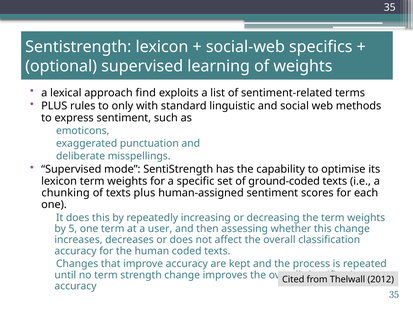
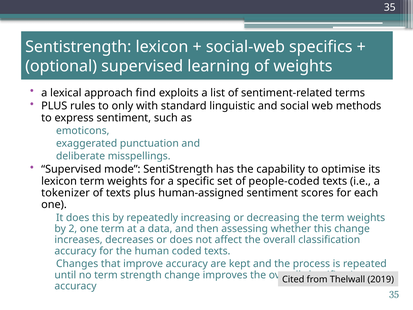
ground-coded: ground-coded -> people-coded
chunking: chunking -> tokenizer
5: 5 -> 2
user: user -> data
2012: 2012 -> 2019
